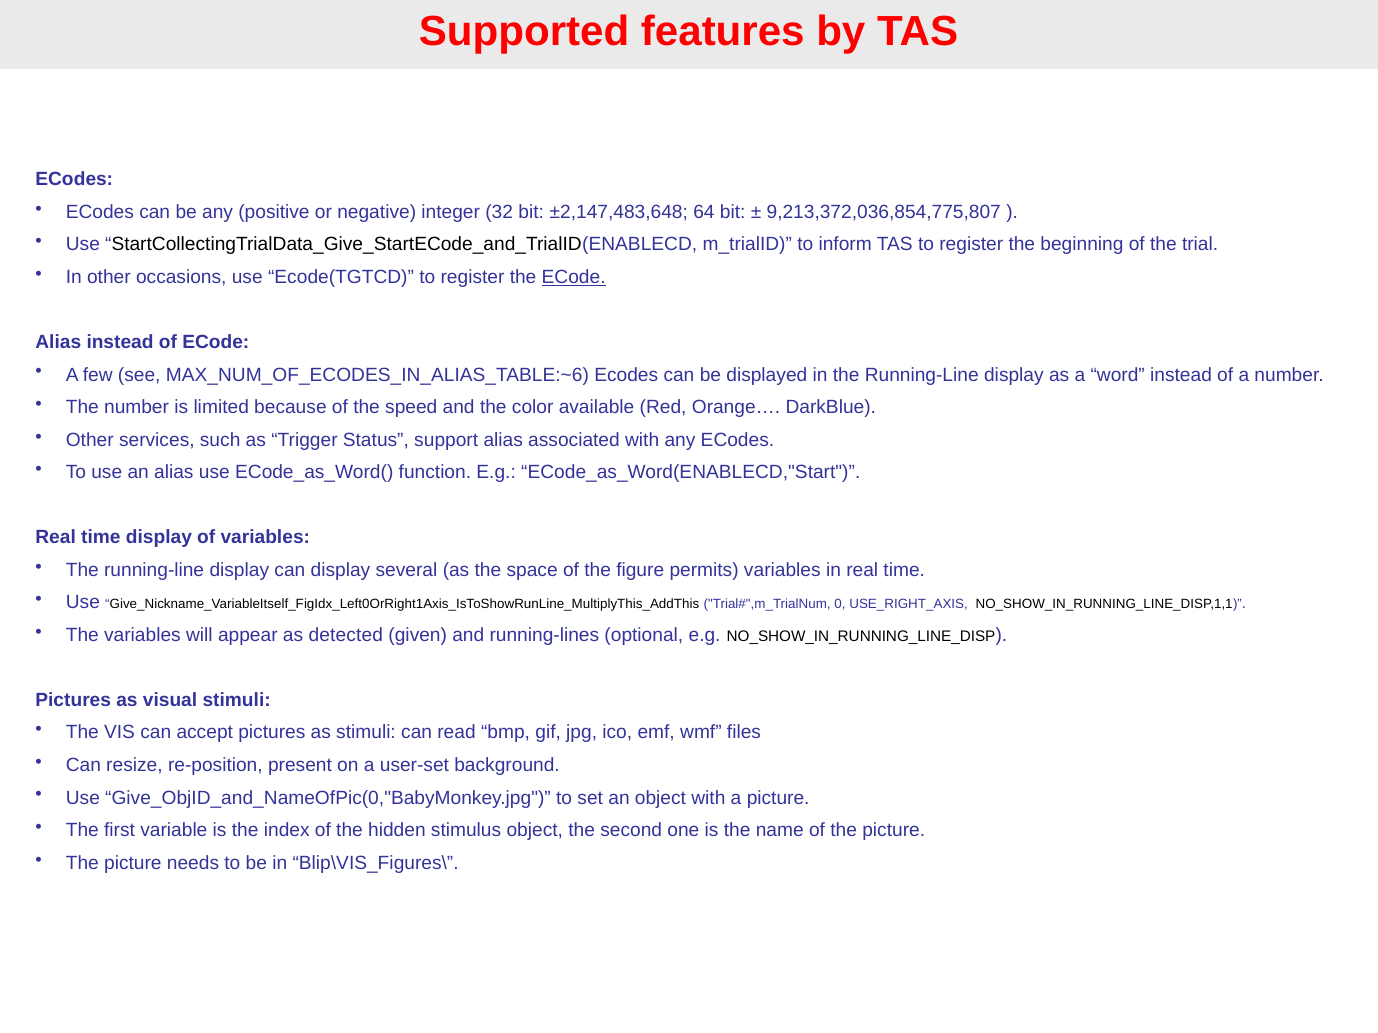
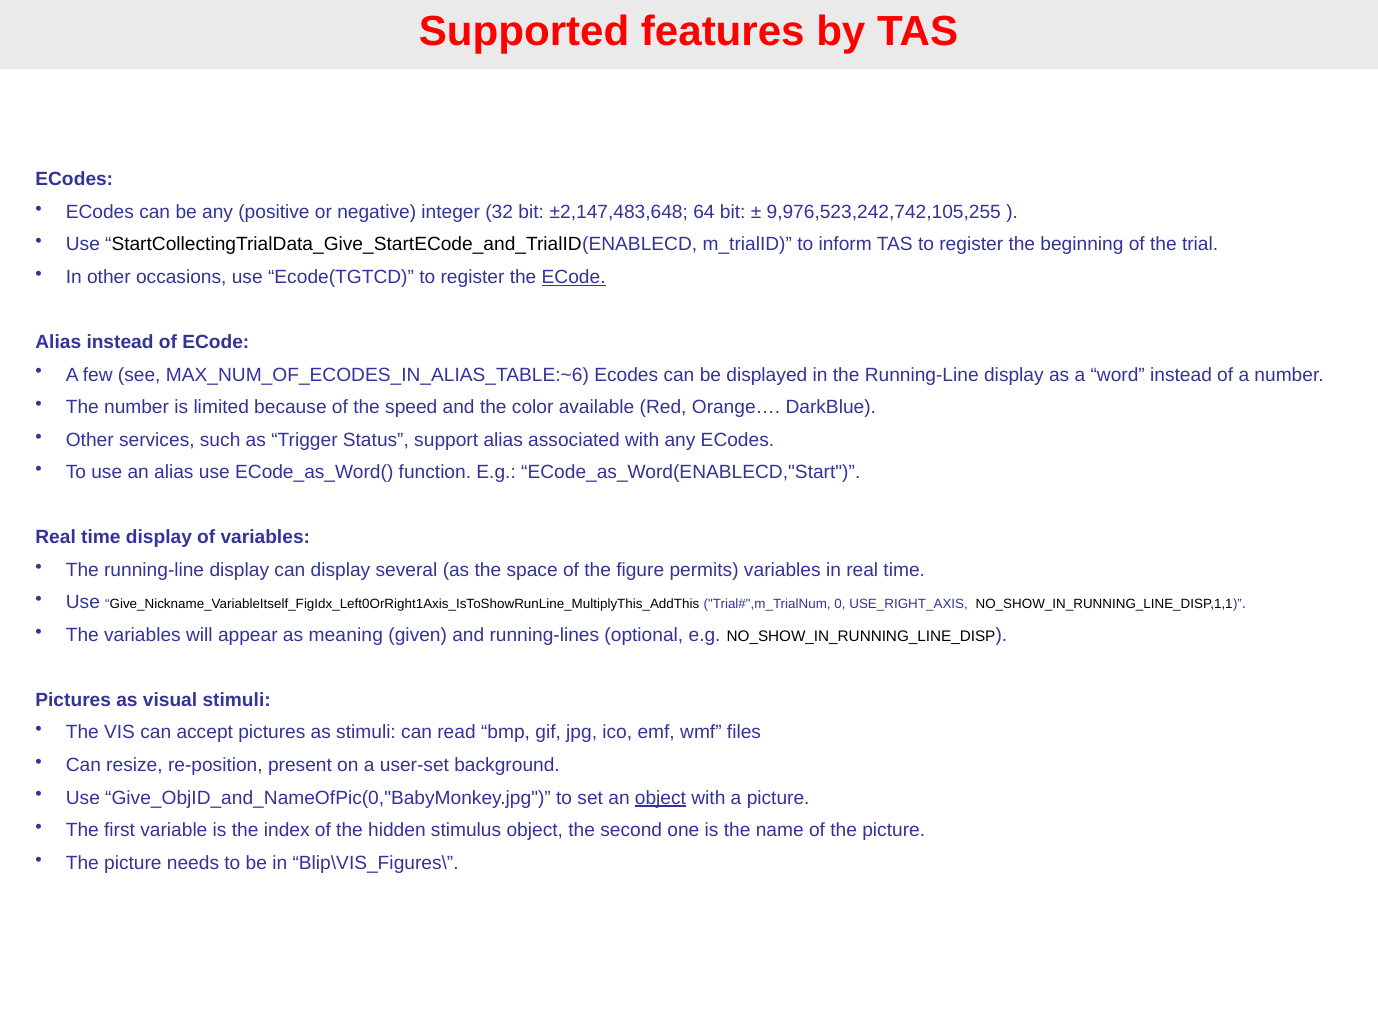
9,213,372,036,854,775,807: 9,213,372,036,854,775,807 -> 9,976,523,242,742,105,255
detected: detected -> meaning
object at (660, 798) underline: none -> present
